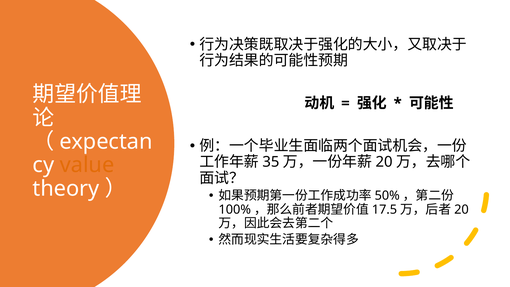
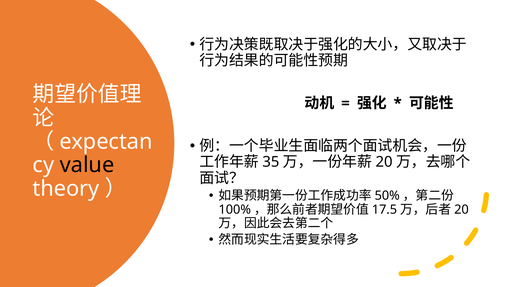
value colour: orange -> black
